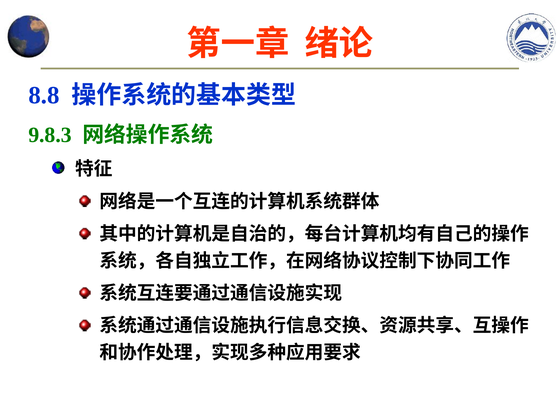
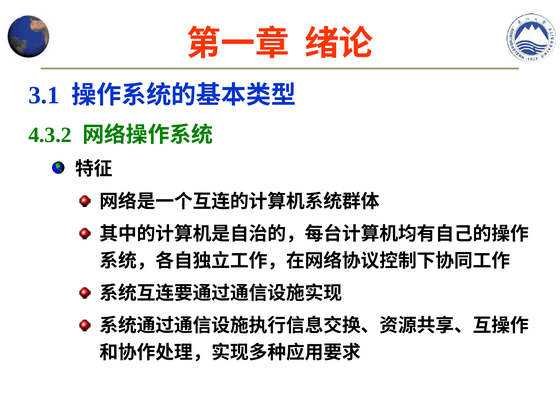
8.8: 8.8 -> 3.1
9.8.3: 9.8.3 -> 4.3.2
